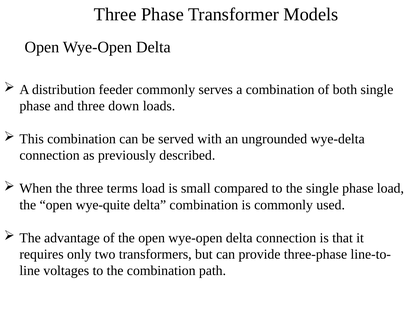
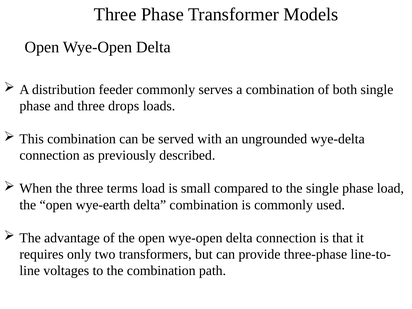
down: down -> drops
wye-quite: wye-quite -> wye-earth
